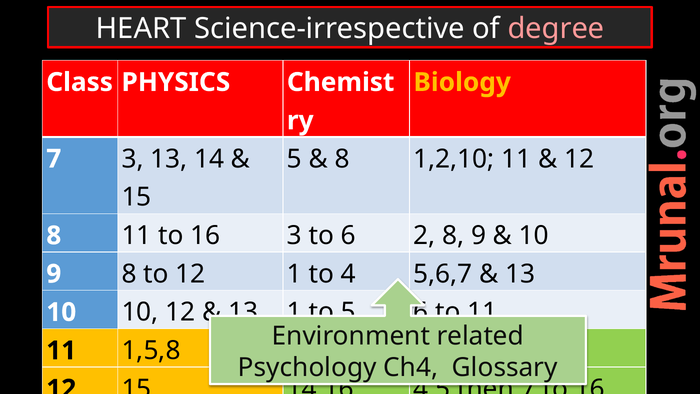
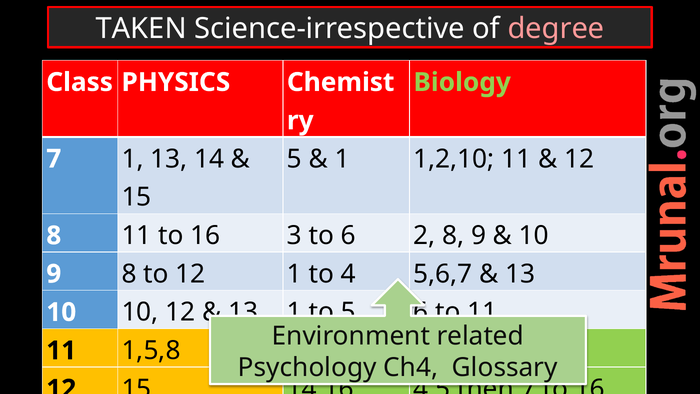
HEART: HEART -> TAKEN
Biology colour: yellow -> light green
8 at (342, 159): 8 -> 1
7 3: 3 -> 1
